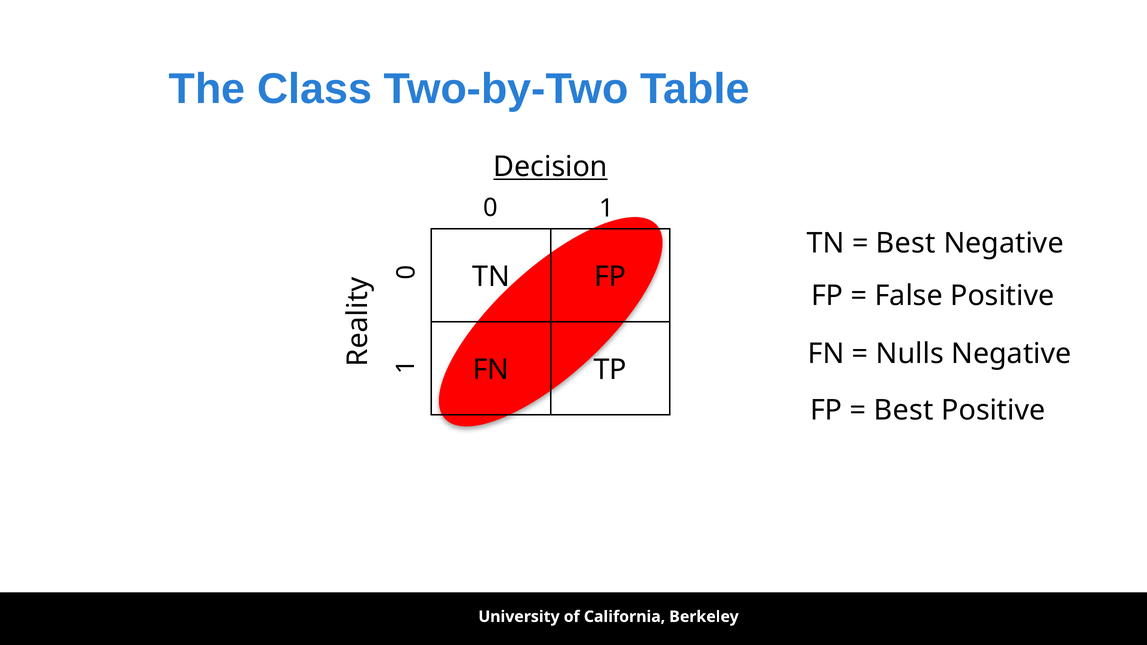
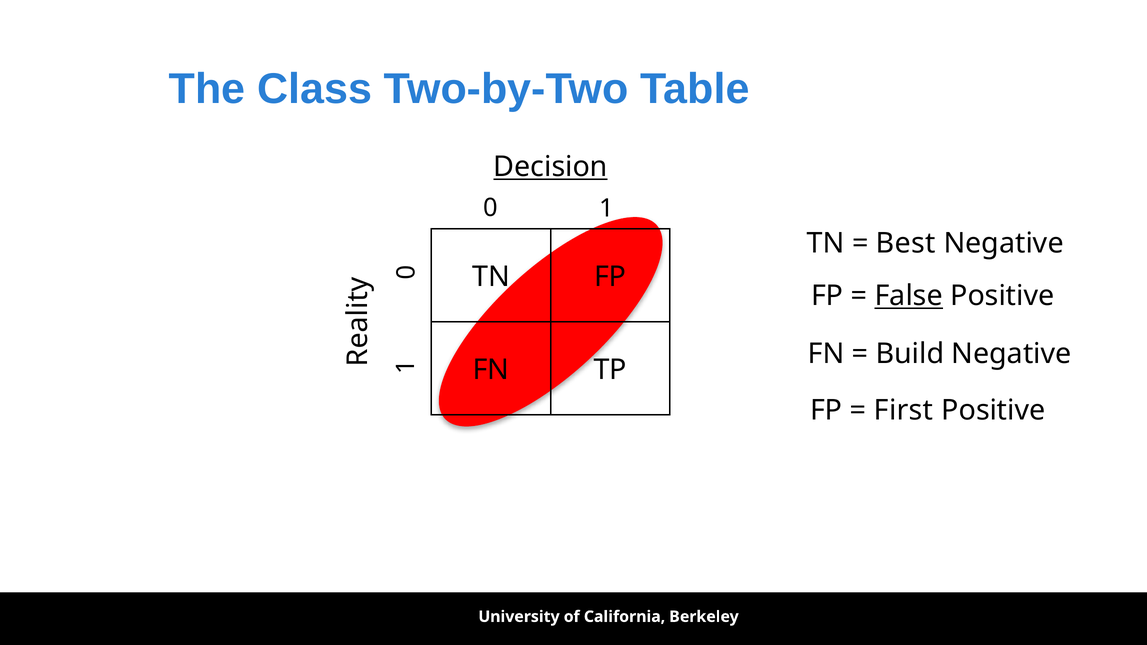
False underline: none -> present
Nulls: Nulls -> Build
Best at (904, 410): Best -> First
